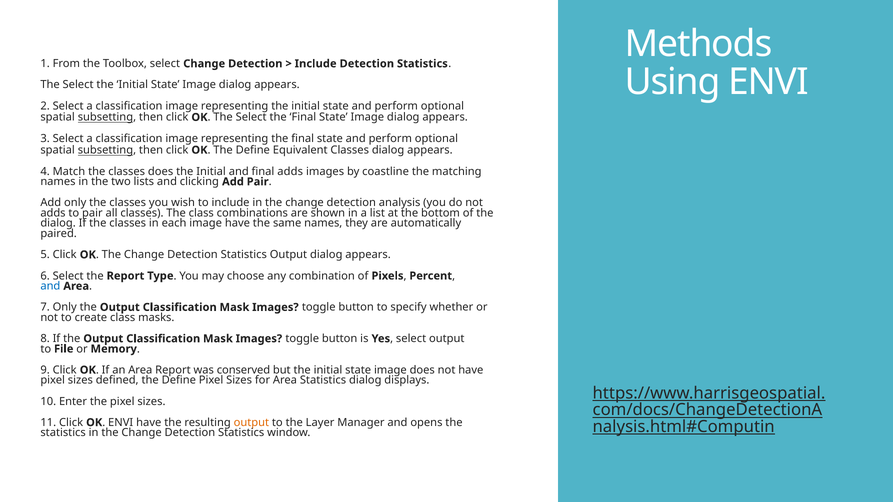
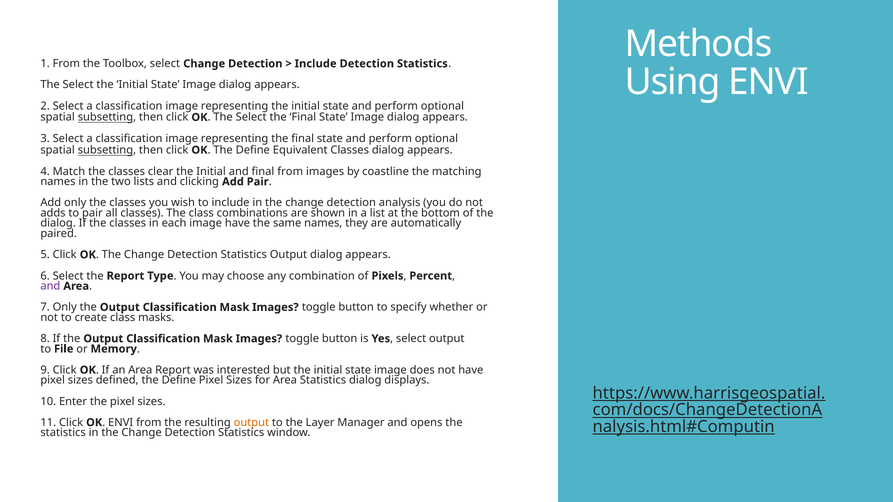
classes does: does -> clear
final adds: adds -> from
and at (50, 286) colour: blue -> purple
conserved: conserved -> interested
ENVI have: have -> from
